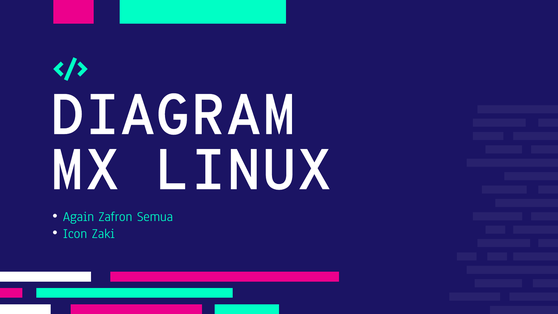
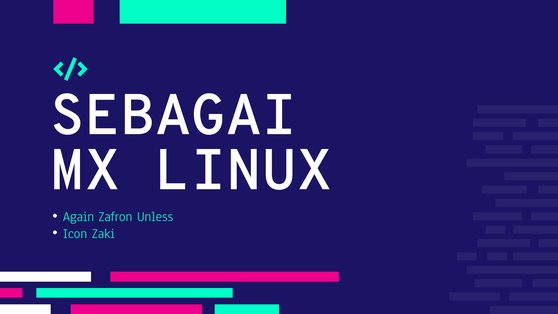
DIAGRAM: DIAGRAM -> SEBAGAI
Semua: Semua -> Unless
